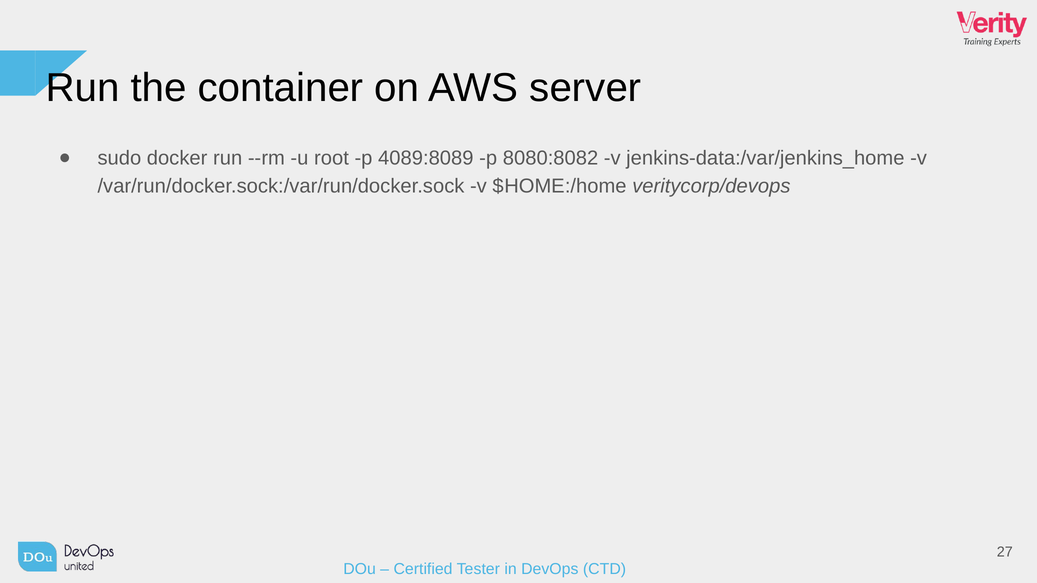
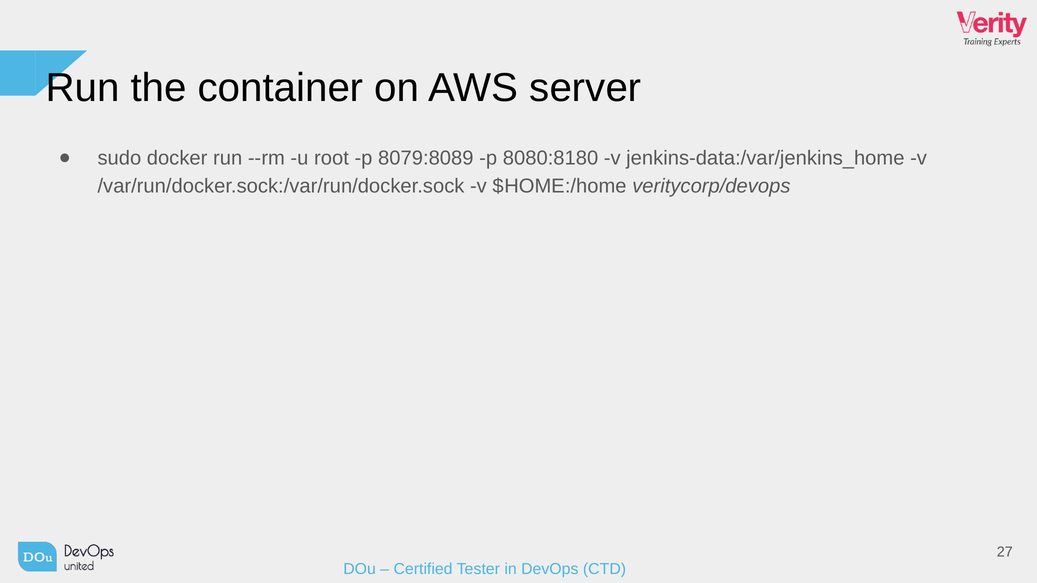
4089:8089: 4089:8089 -> 8079:8089
8080:8082: 8080:8082 -> 8080:8180
